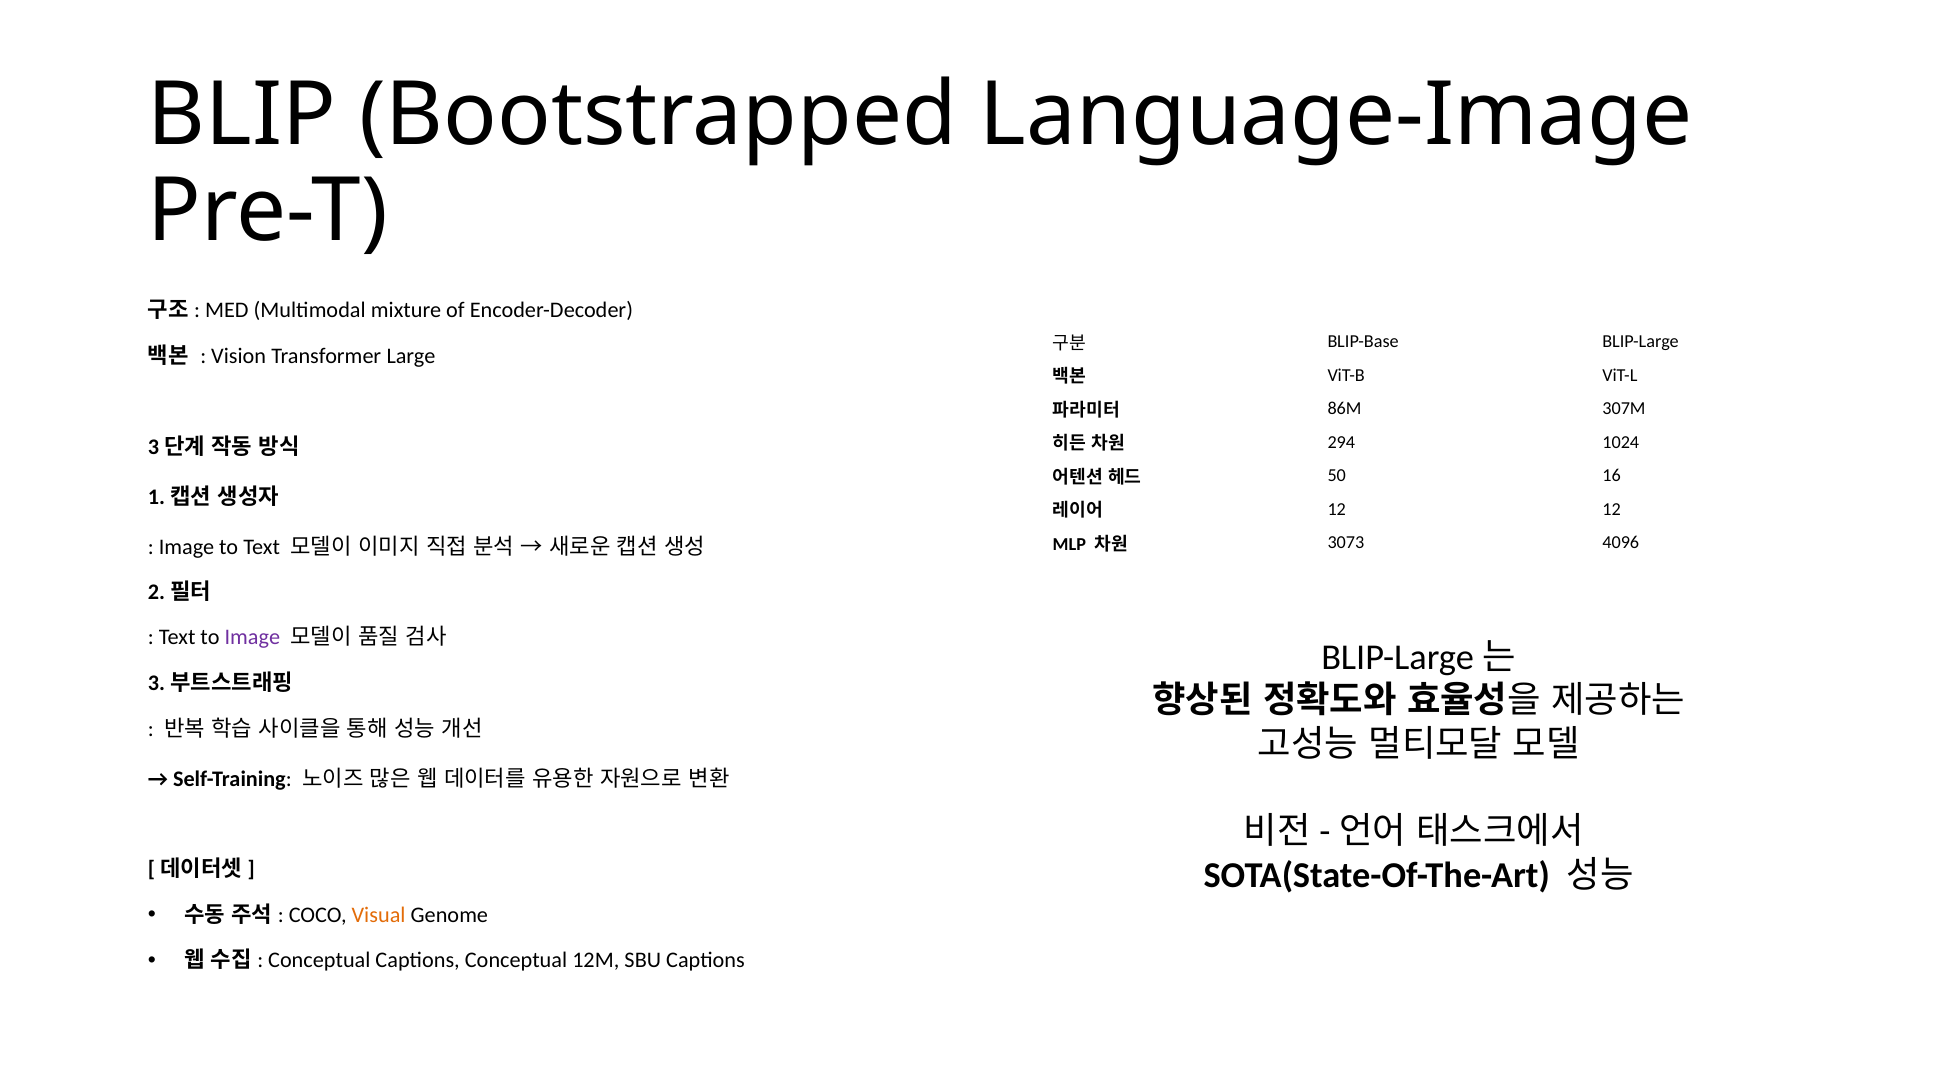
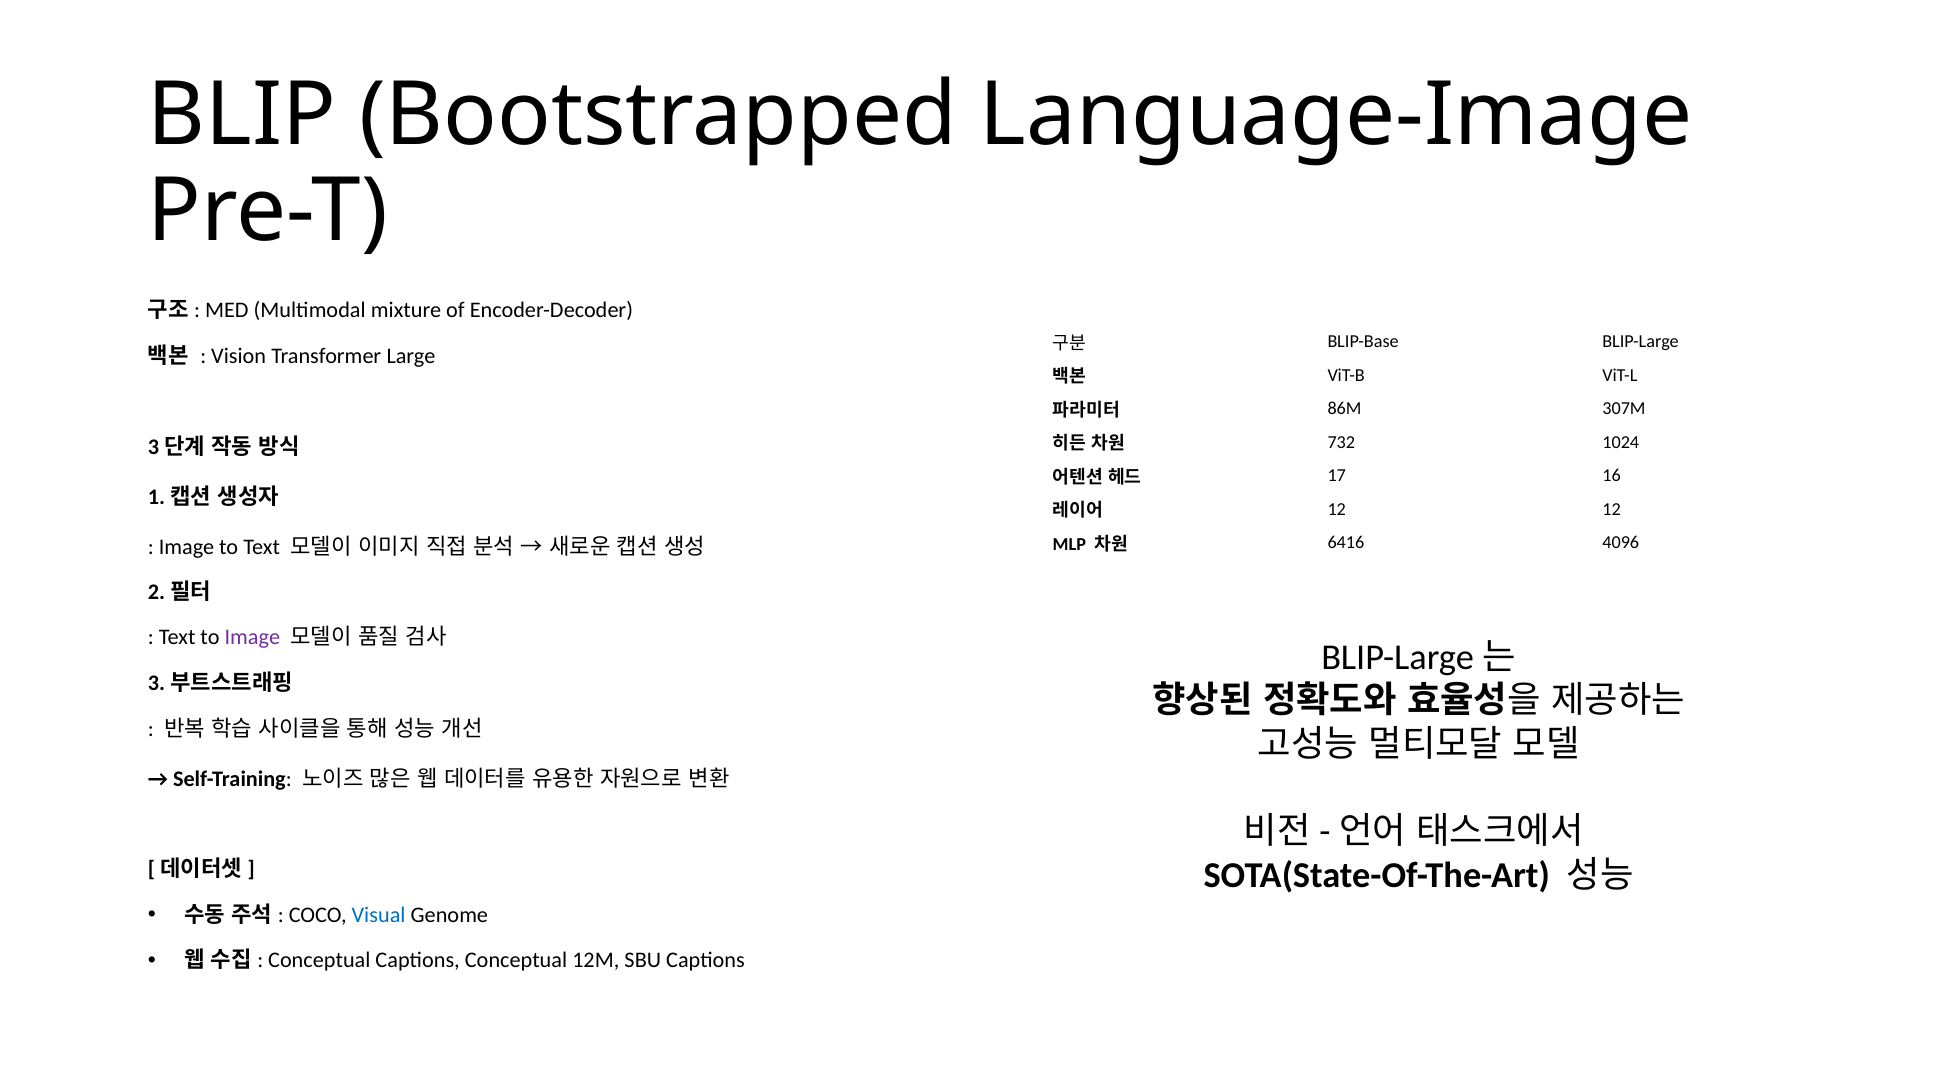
294: 294 -> 732
50: 50 -> 17
3073: 3073 -> 6416
Visual colour: orange -> blue
